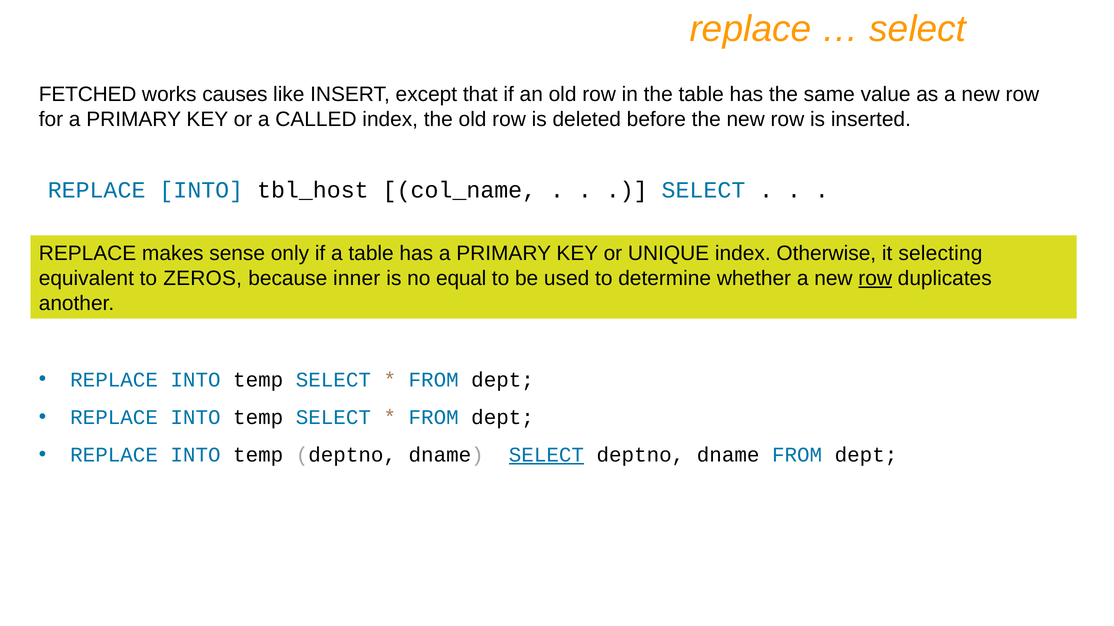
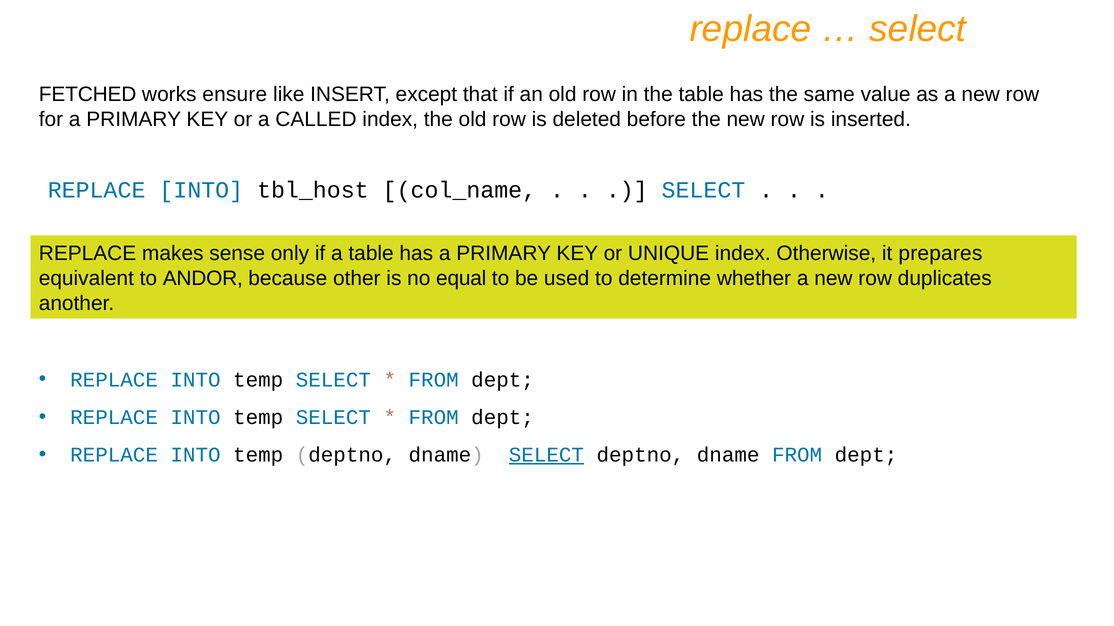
causes: causes -> ensure
selecting: selecting -> prepares
ZEROS: ZEROS -> ANDOR
inner: inner -> other
row at (875, 279) underline: present -> none
